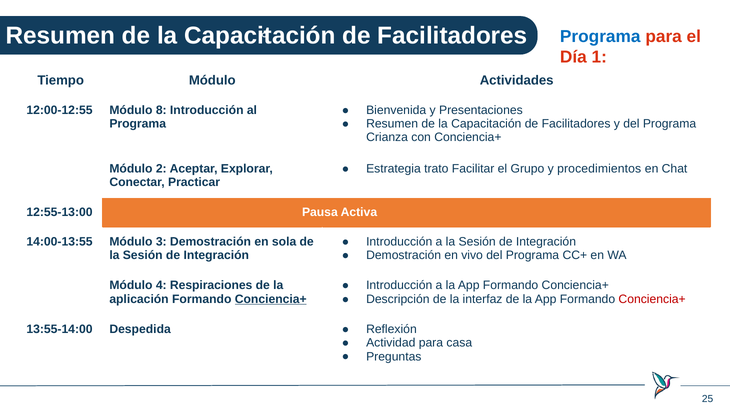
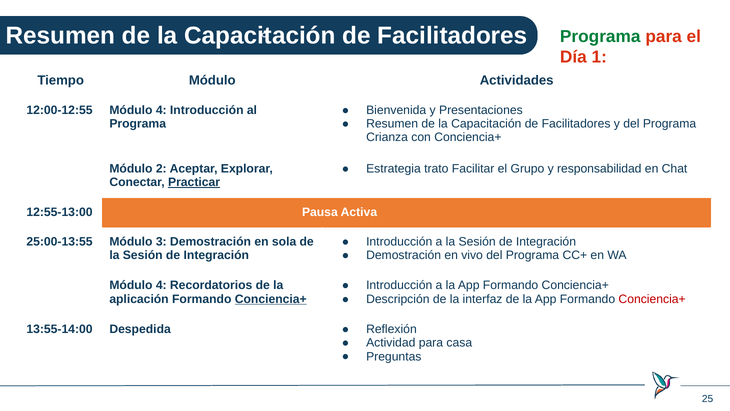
Programa at (600, 36) colour: blue -> green
12:00-12:55 Módulo 8: 8 -> 4
procedimientos: procedimientos -> responsabilidad
Practicar underline: none -> present
14:00-13:55: 14:00-13:55 -> 25:00-13:55
Respiraciones: Respiraciones -> Recordatorios
